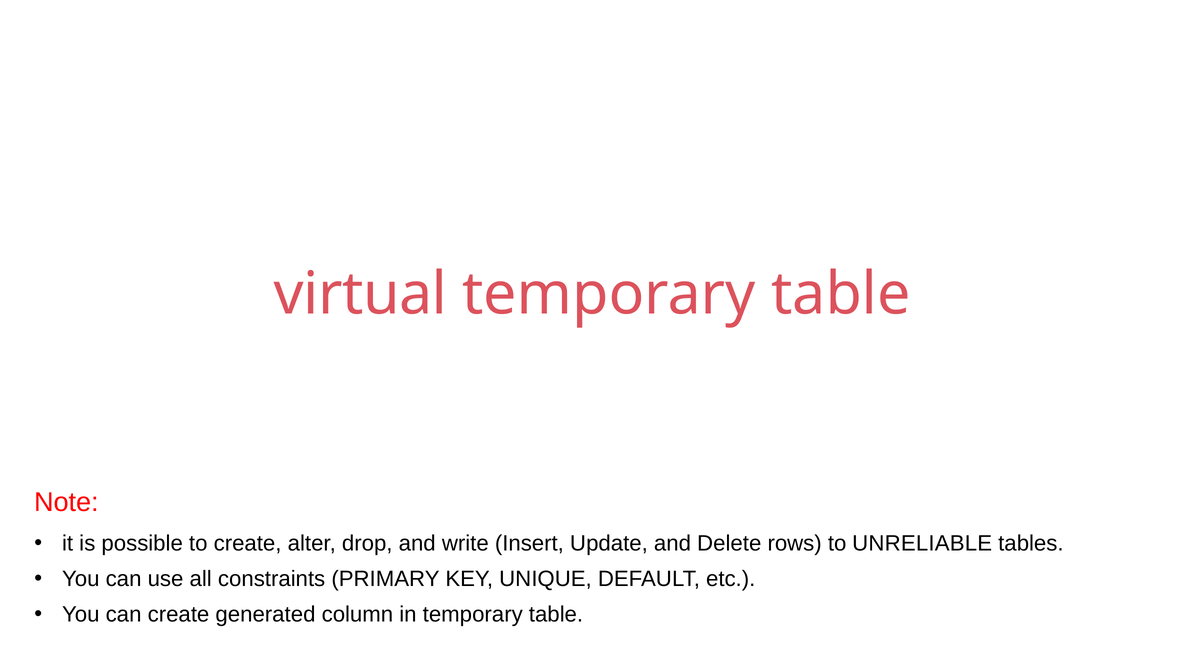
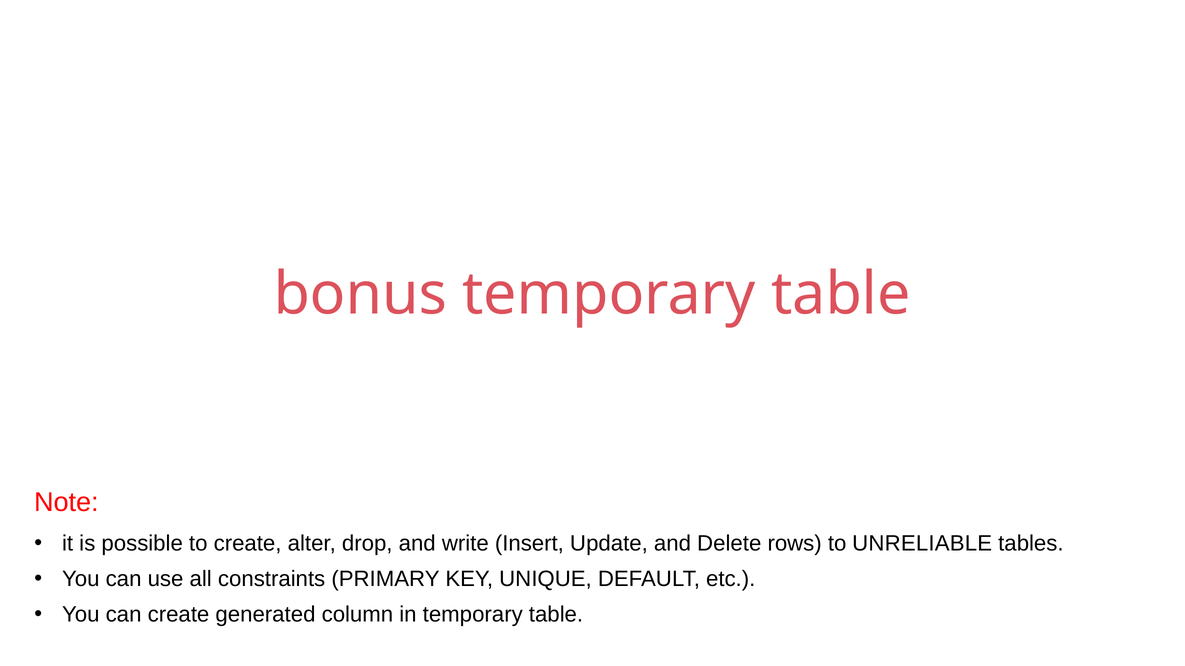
virtual: virtual -> bonus
